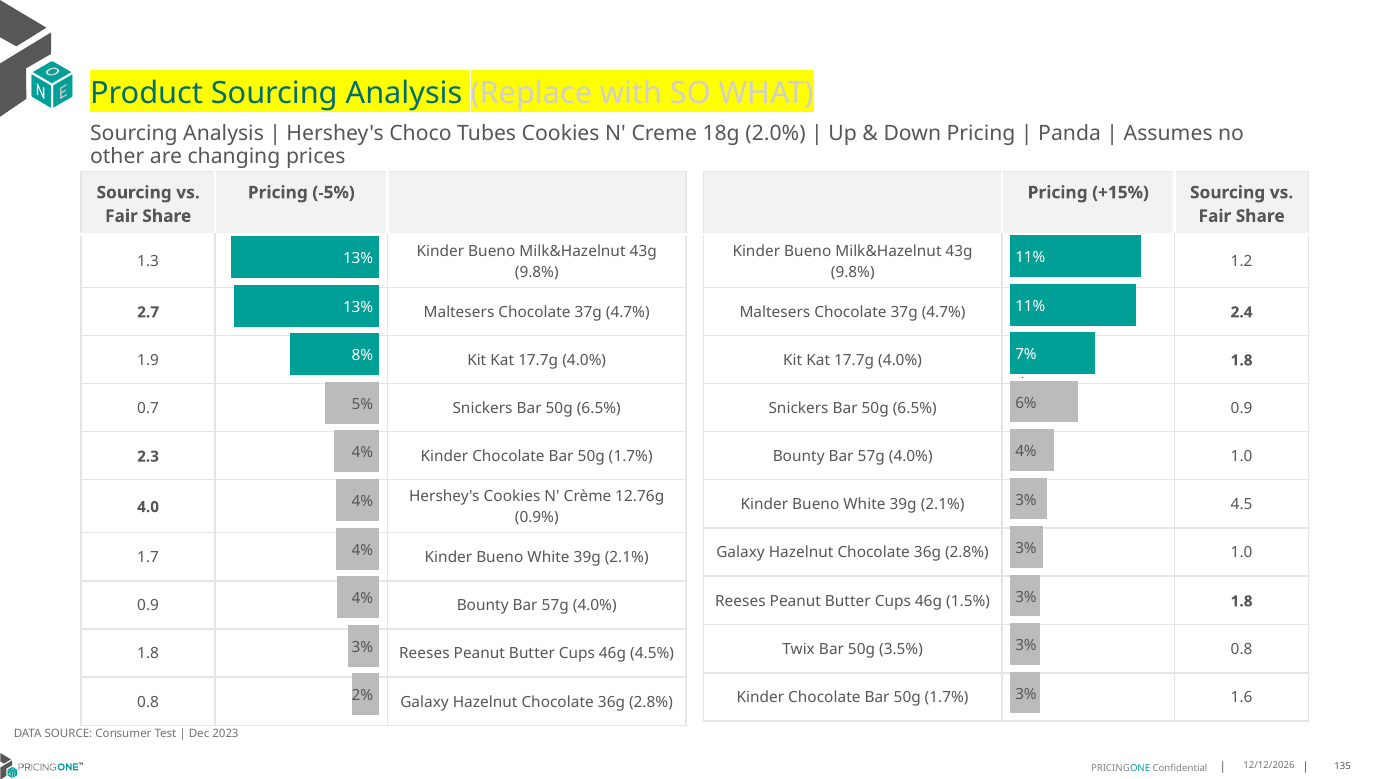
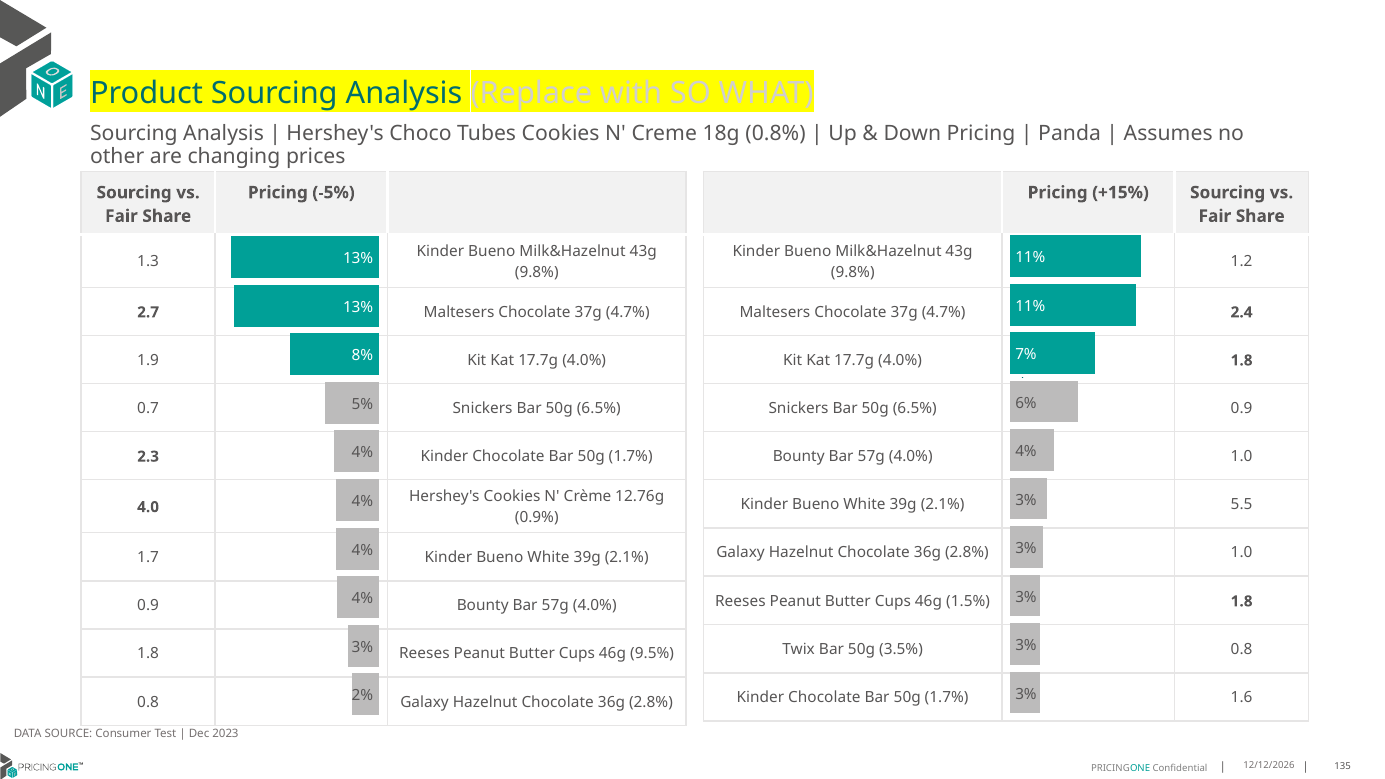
2.0%: 2.0% -> 0.8%
4.5: 4.5 -> 5.5
4.5%: 4.5% -> 9.5%
